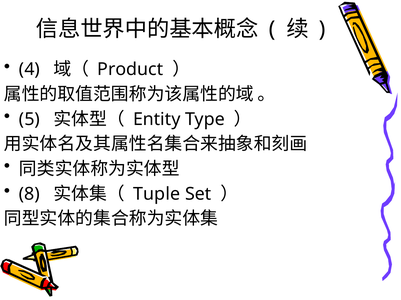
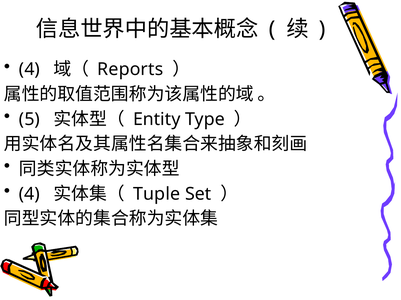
Product: Product -> Reports
8 at (29, 194): 8 -> 4
